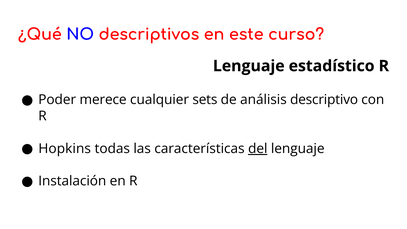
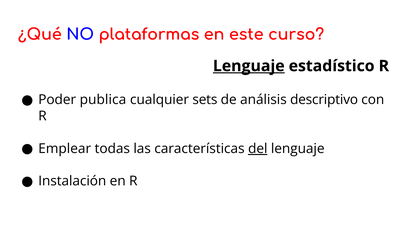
descriptivos: descriptivos -> plataformas
Lenguaje at (249, 66) underline: none -> present
merece: merece -> publica
Hopkins: Hopkins -> Emplear
